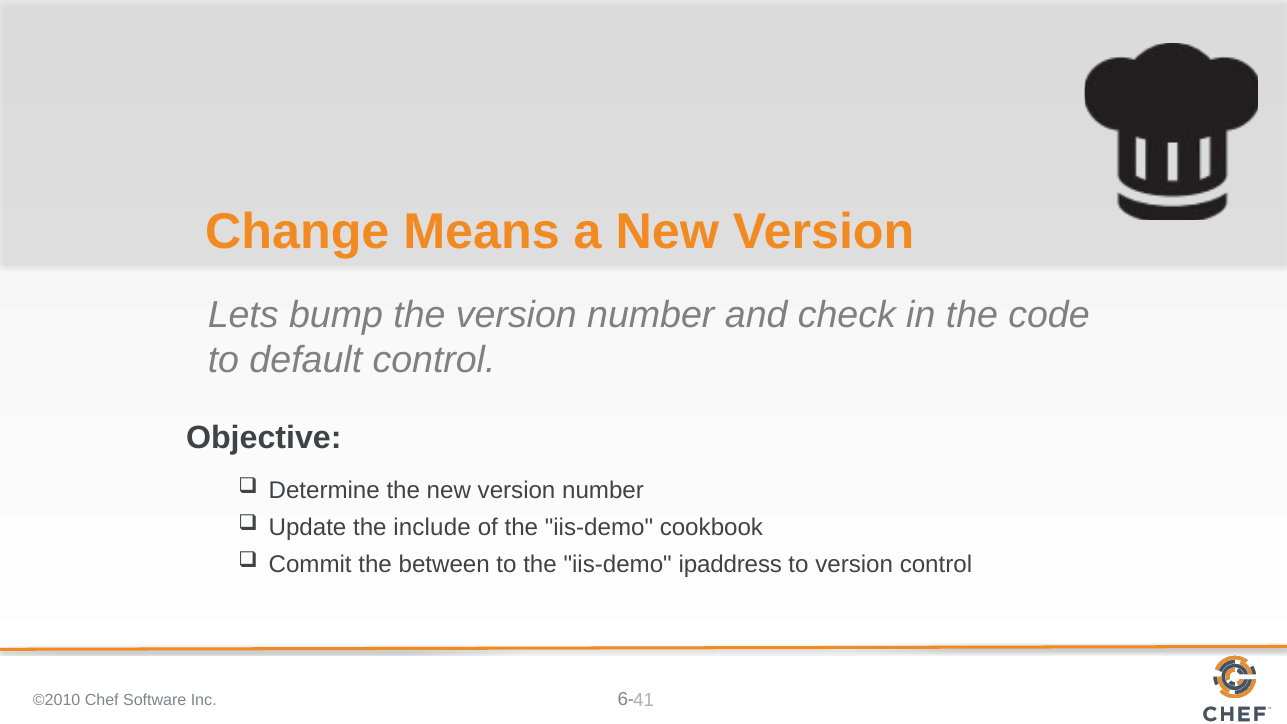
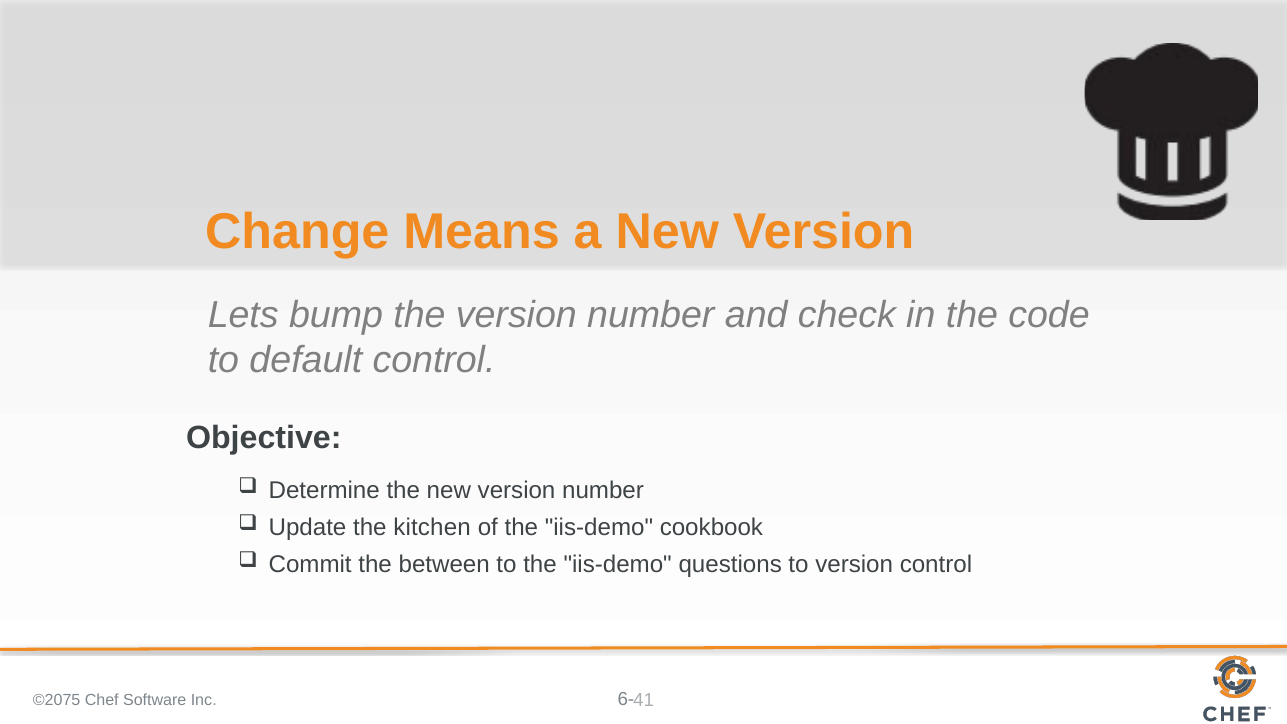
include: include -> kitchen
ipaddress: ipaddress -> questions
©2010: ©2010 -> ©2075
